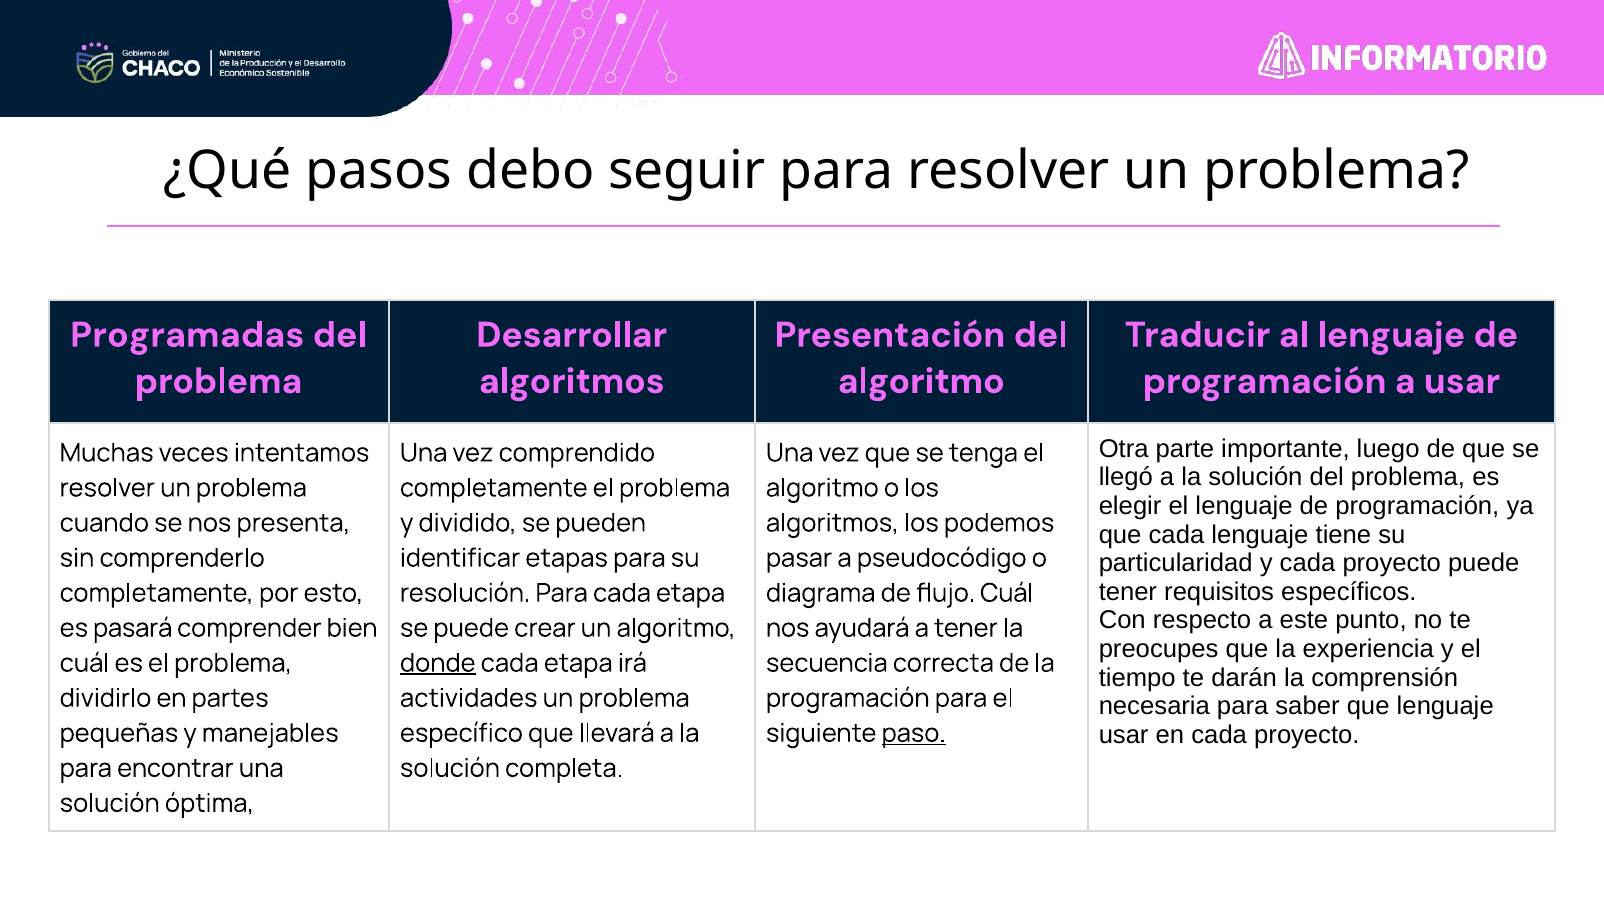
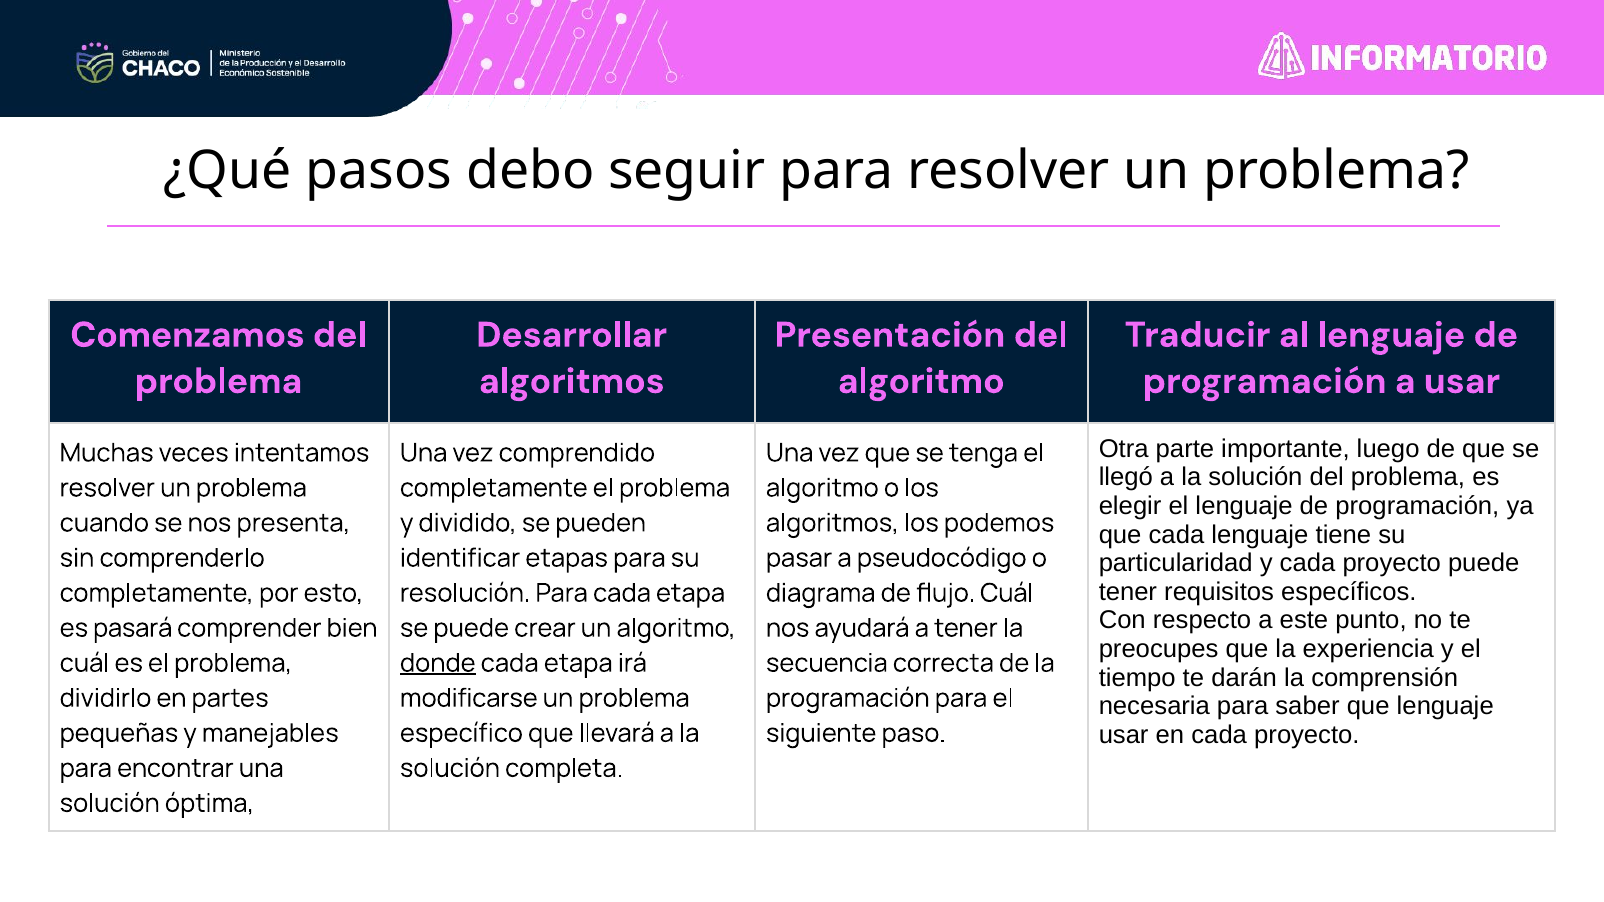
Programadas: Programadas -> Comenzamos
actividades: actividades -> modificarse
paso underline: present -> none
